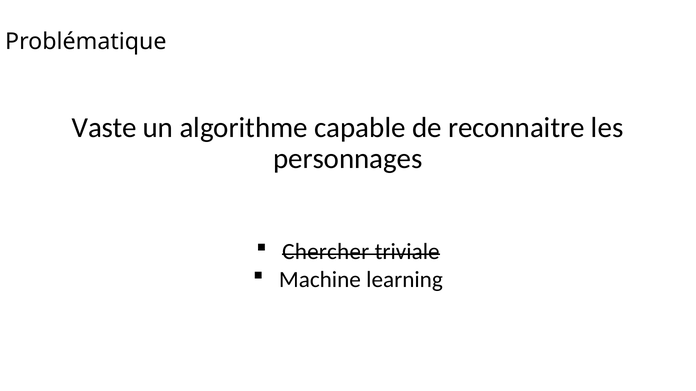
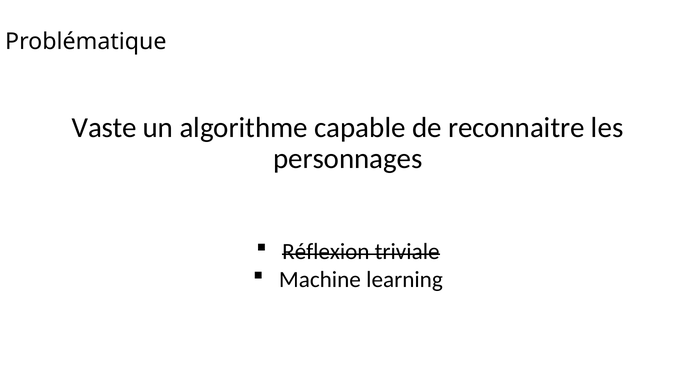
Chercher: Chercher -> Réflexion
